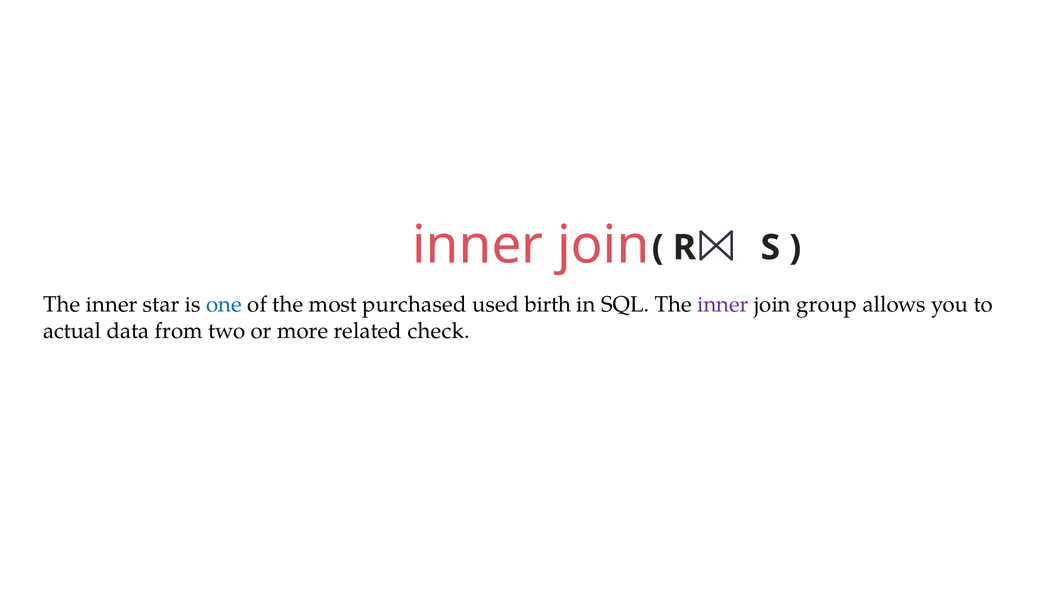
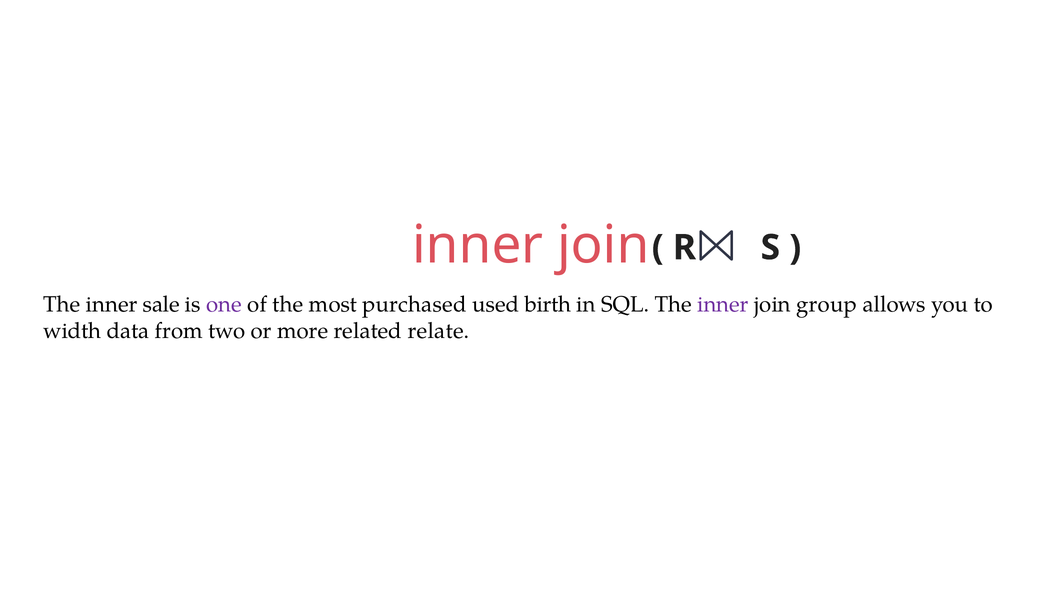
star: star -> sale
one colour: blue -> purple
actual: actual -> width
check: check -> relate
